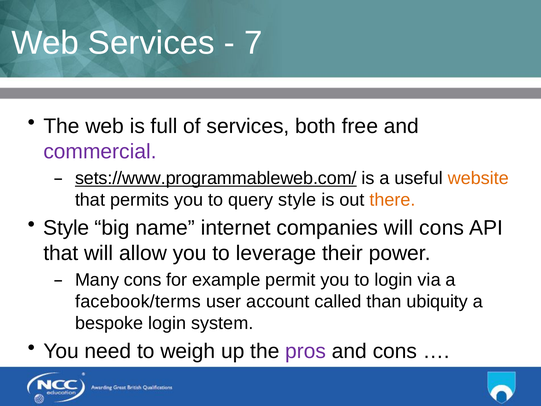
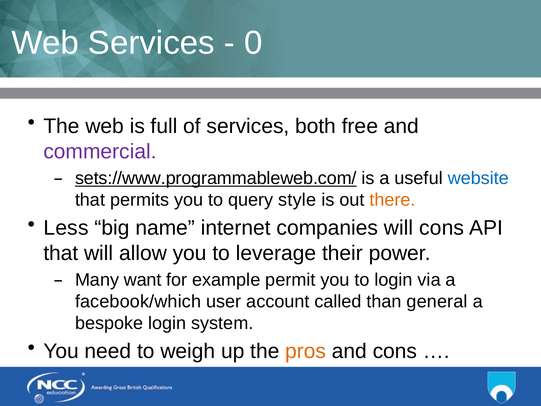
7: 7 -> 0
website colour: orange -> blue
Style at (66, 228): Style -> Less
Many cons: cons -> want
facebook/terms: facebook/terms -> facebook/which
ubiquity: ubiquity -> general
pros colour: purple -> orange
